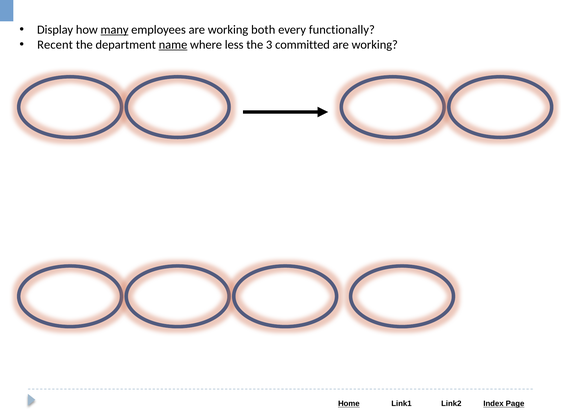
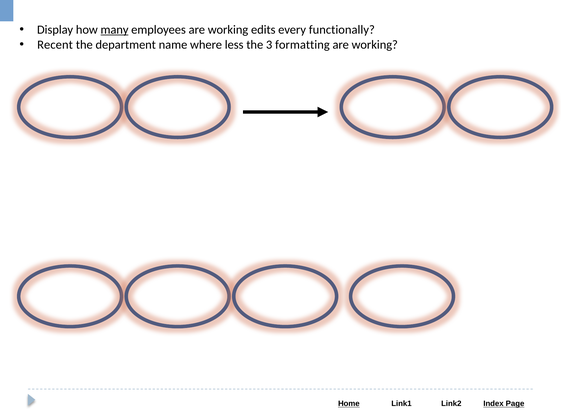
both: both -> edits
name underline: present -> none
committed: committed -> formatting
